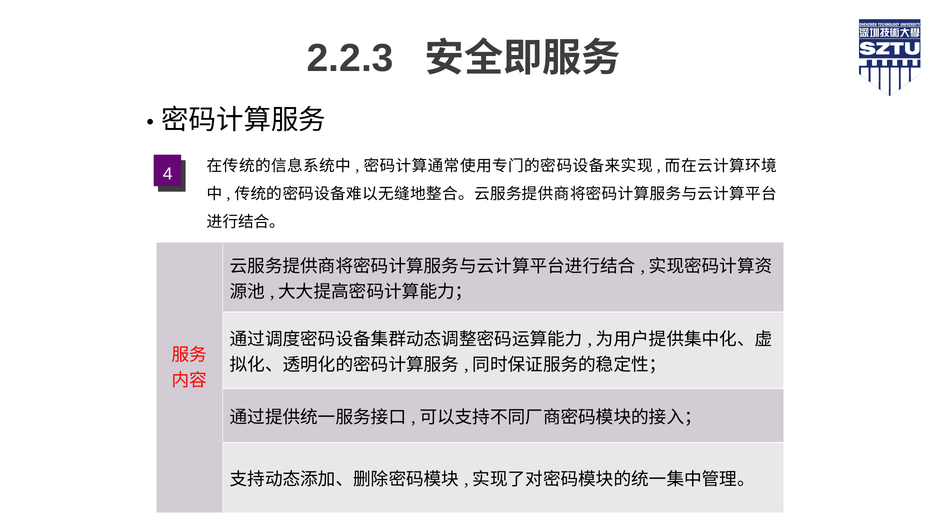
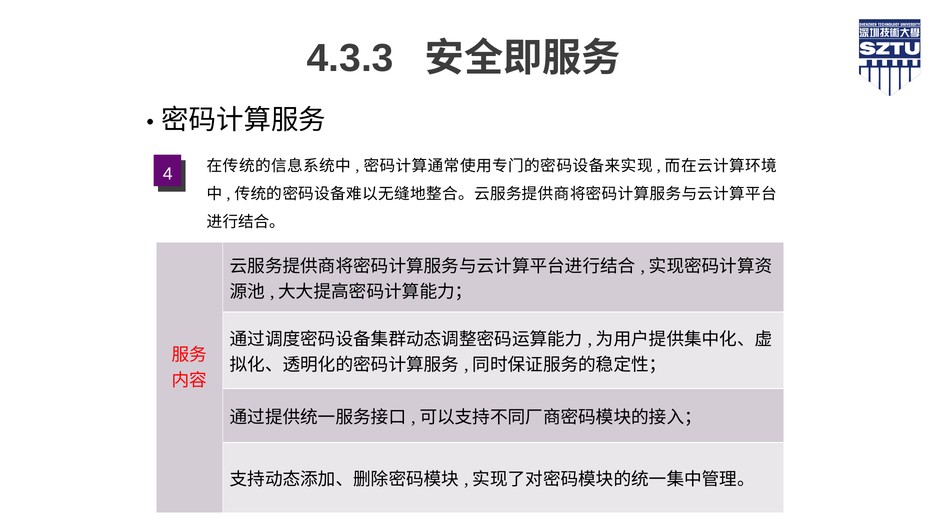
2.2.3: 2.2.3 -> 4.3.3
